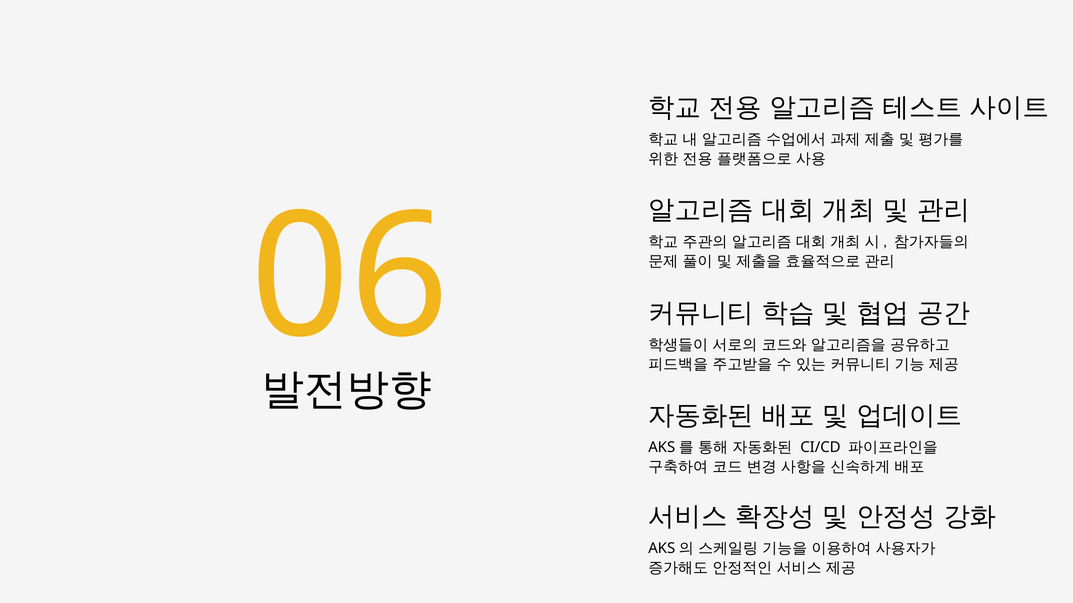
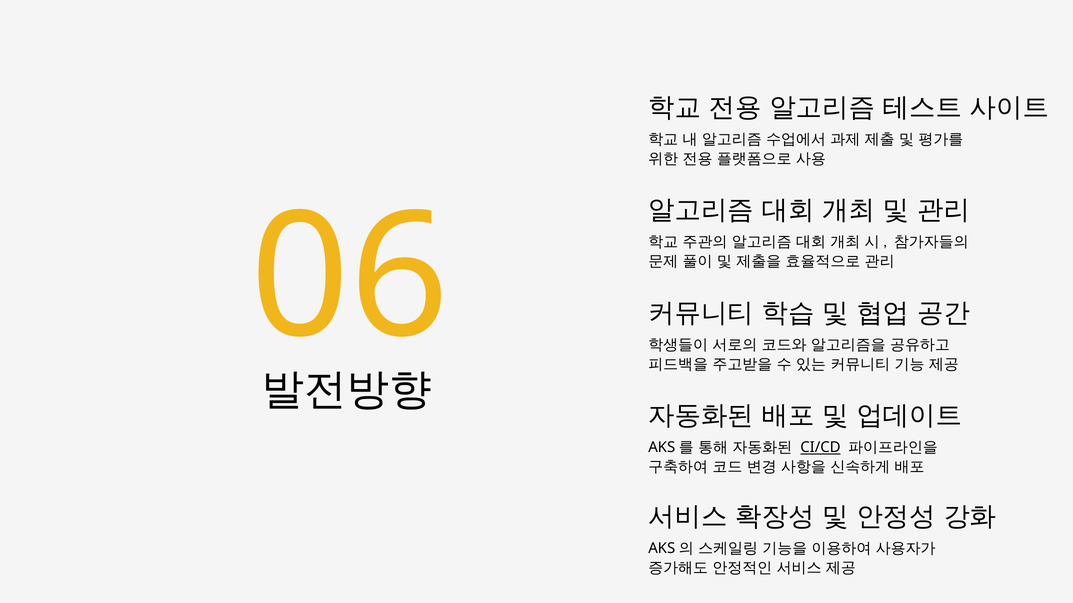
CI/CD underline: none -> present
